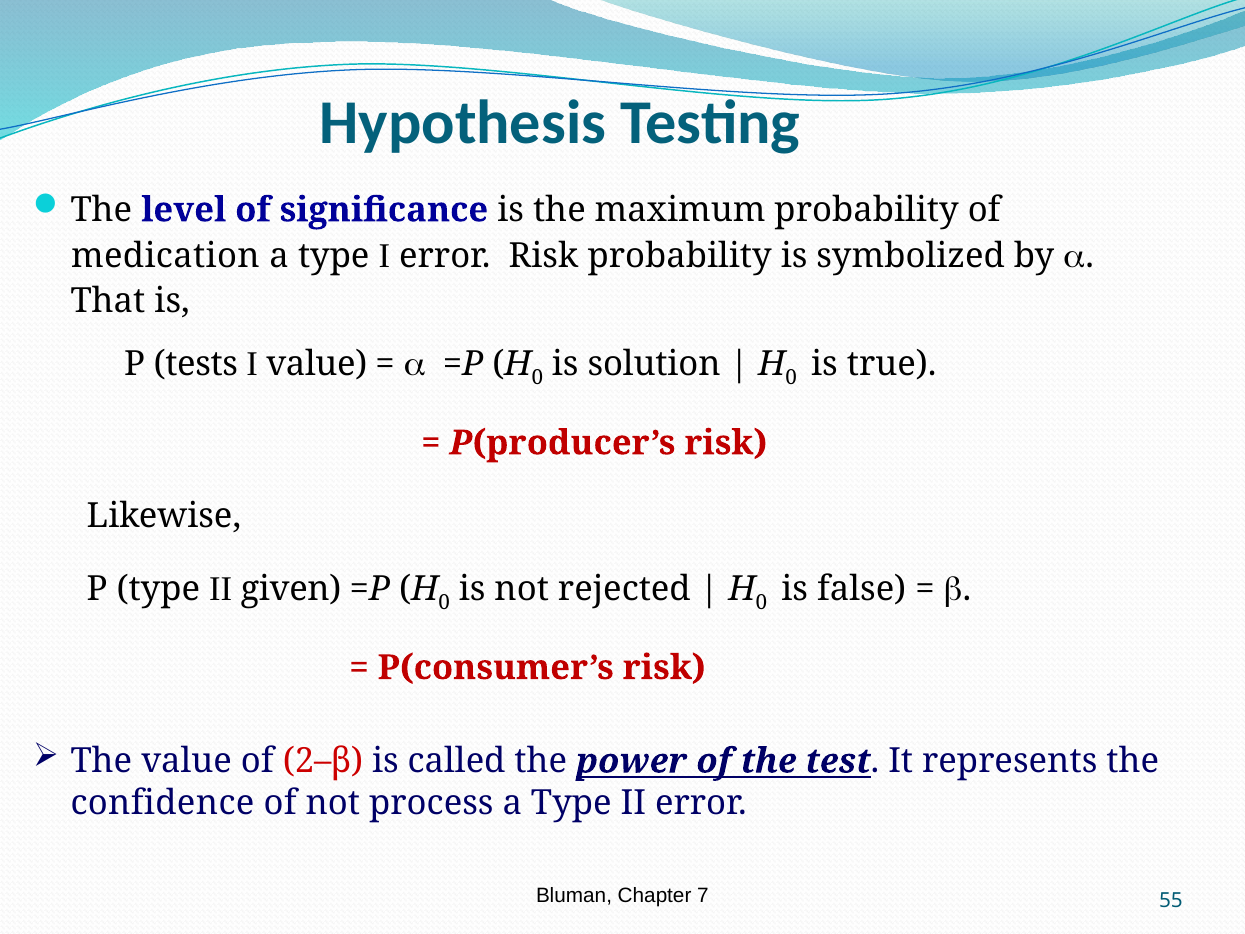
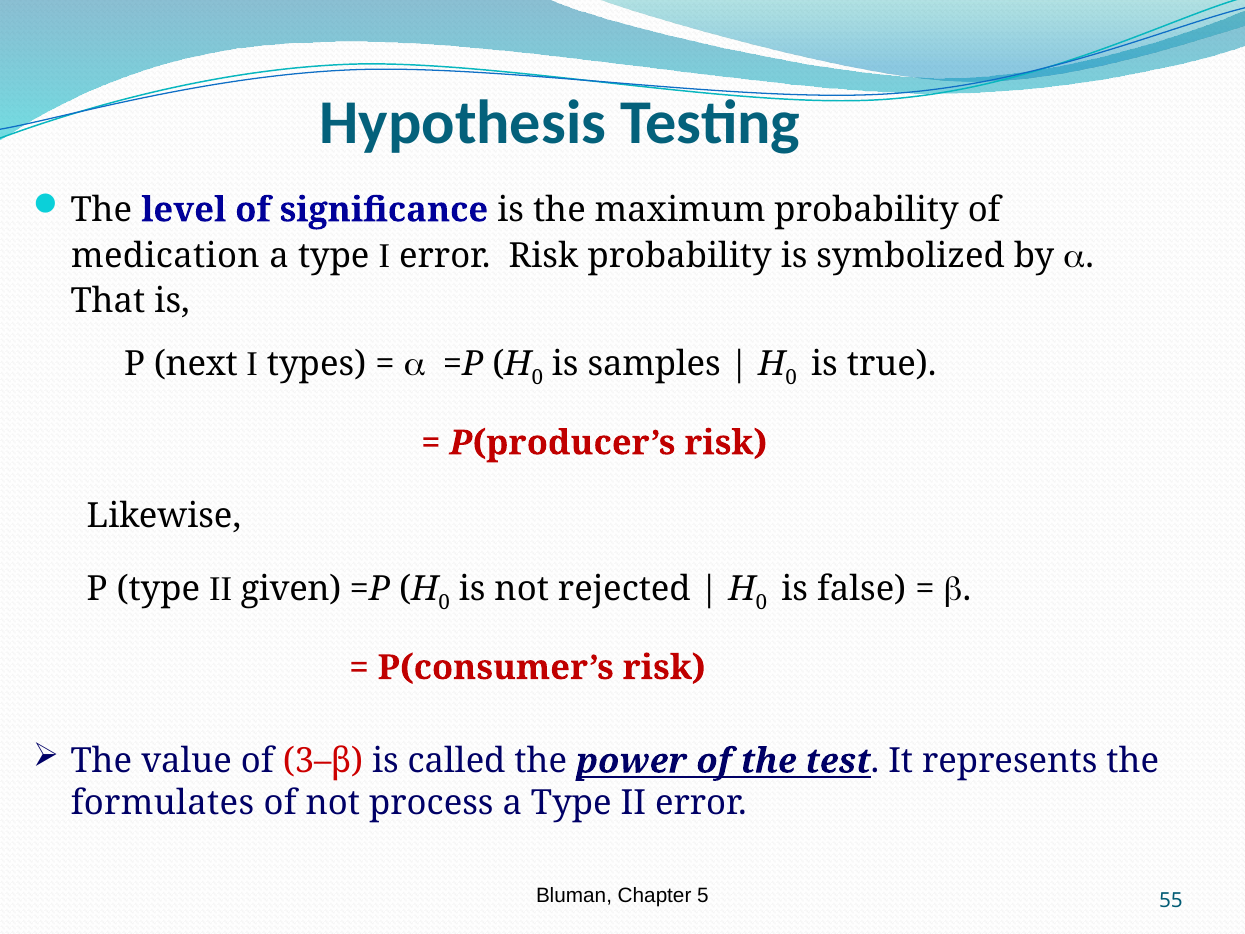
tests: tests -> next
I value: value -> types
solution: solution -> samples
2–β: 2–β -> 3–β
confidence: confidence -> formulates
7: 7 -> 5
